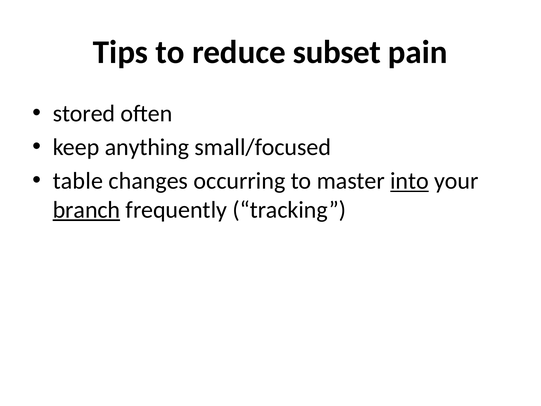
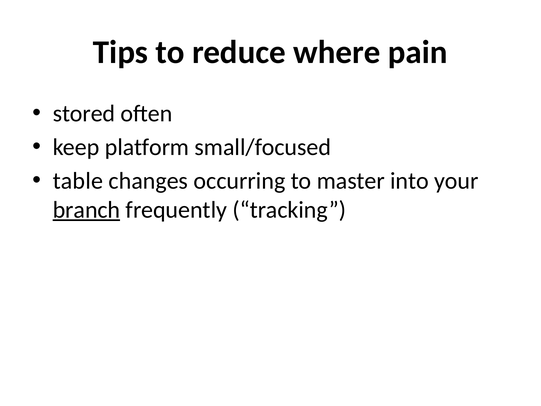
subset: subset -> where
anything: anything -> platform
into underline: present -> none
